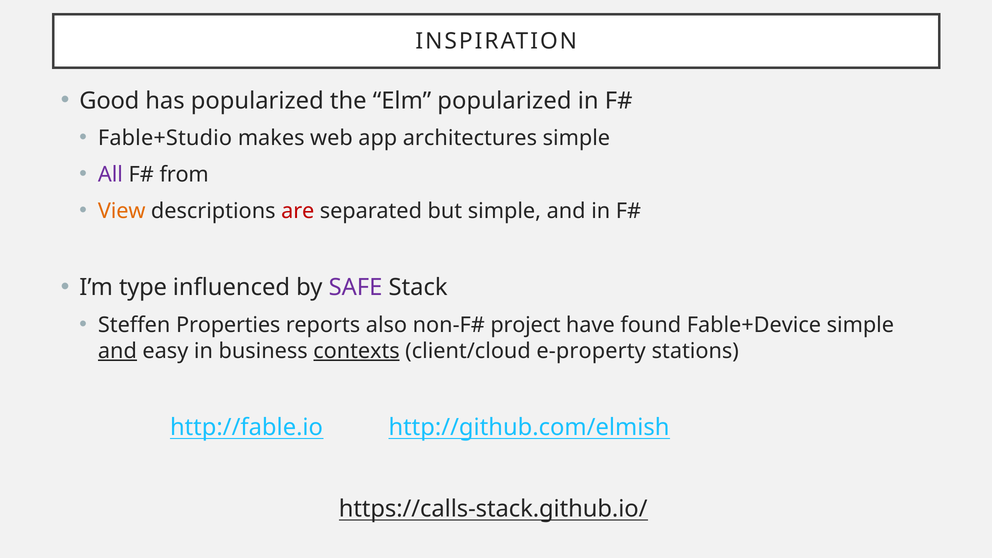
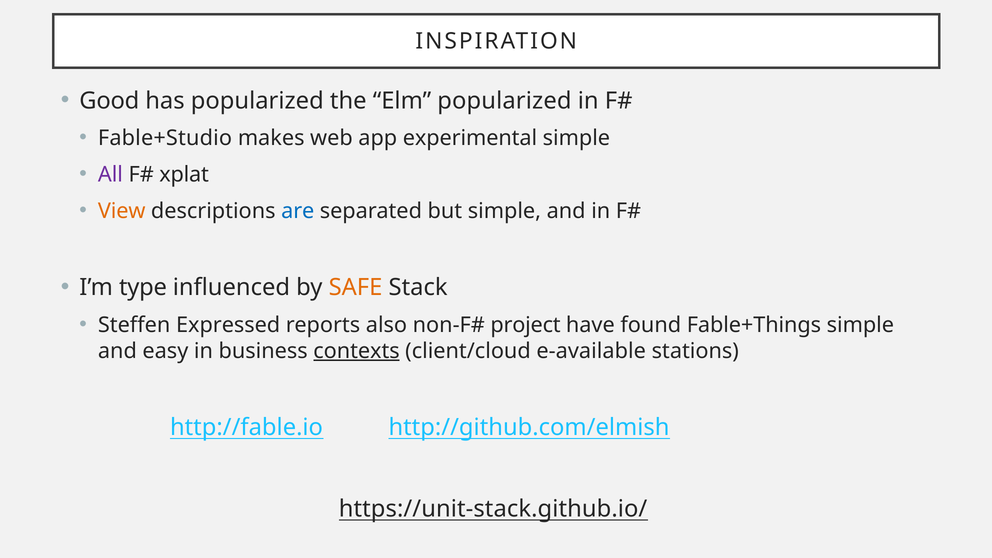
architectures: architectures -> experimental
from: from -> xplat
are colour: red -> blue
SAFE colour: purple -> orange
Properties: Properties -> Expressed
Fable+Device: Fable+Device -> Fable+Things
and at (117, 351) underline: present -> none
e-property: e-property -> e-available
https://calls-stack.github.io/: https://calls-stack.github.io/ -> https://unit-stack.github.io/
